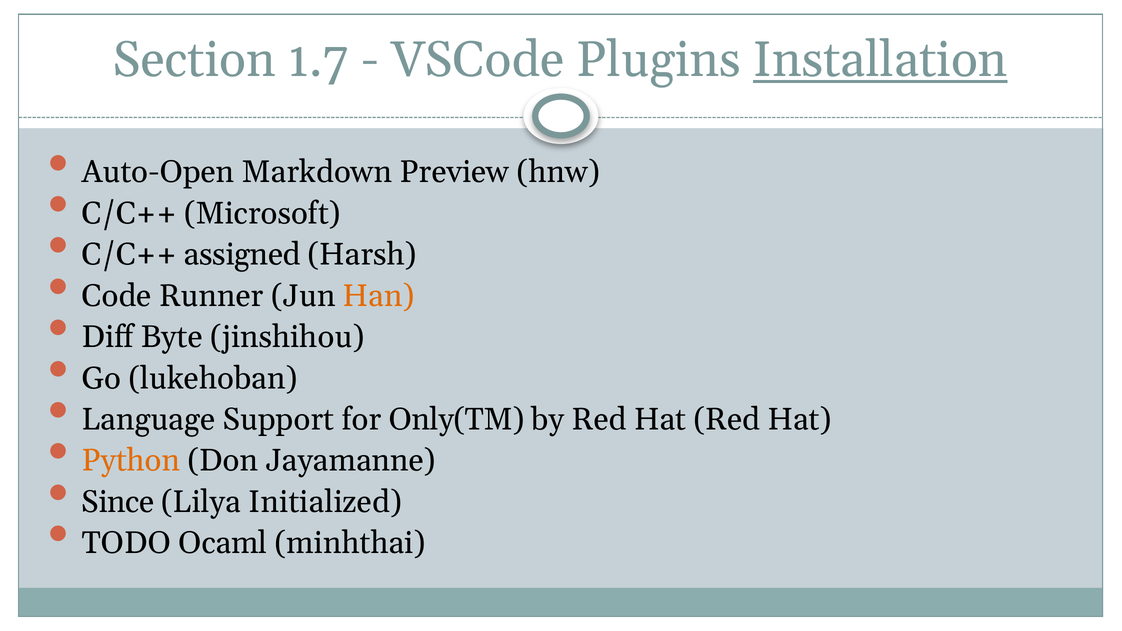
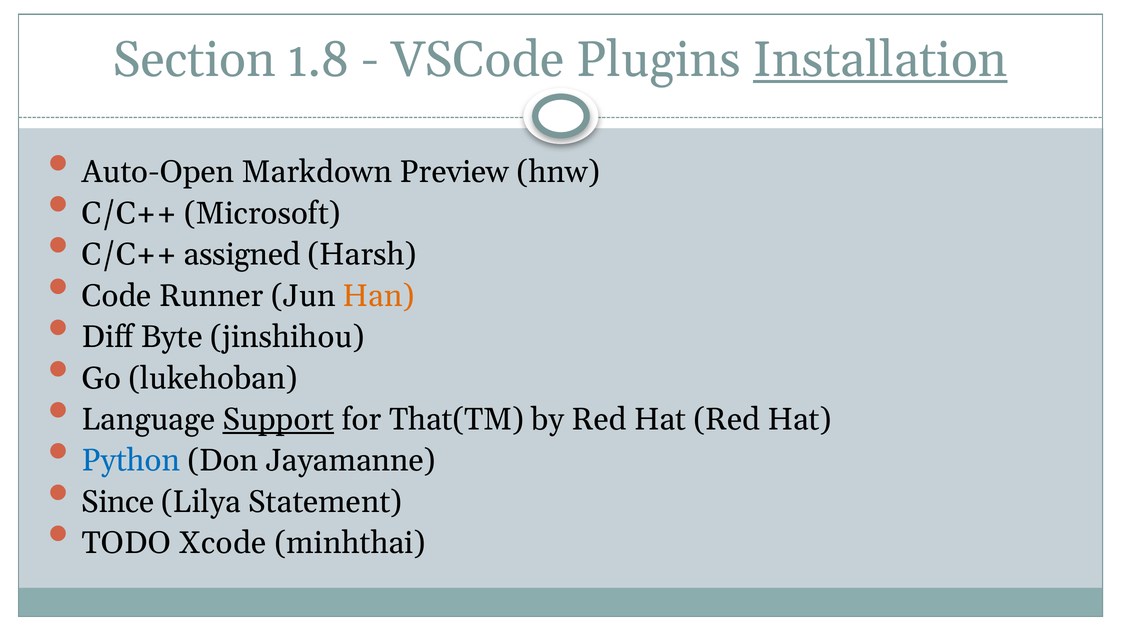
1.7: 1.7 -> 1.8
Support underline: none -> present
Only(TM: Only(TM -> That(TM
Python colour: orange -> blue
Initialized: Initialized -> Statement
Ocaml: Ocaml -> Xcode
